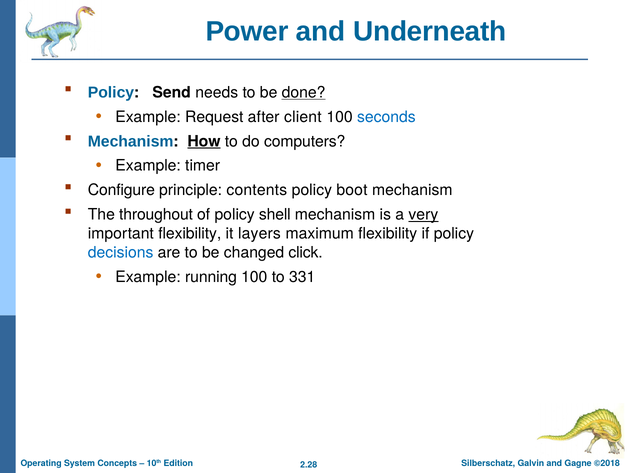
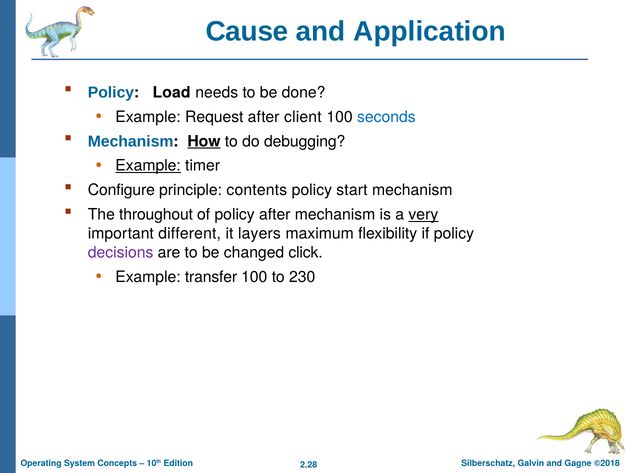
Power: Power -> Cause
Underneath: Underneath -> Application
Send: Send -> Load
done underline: present -> none
computers: computers -> debugging
Example at (148, 166) underline: none -> present
boot: boot -> start
policy shell: shell -> after
important flexibility: flexibility -> different
decisions colour: blue -> purple
running: running -> transfer
331: 331 -> 230
